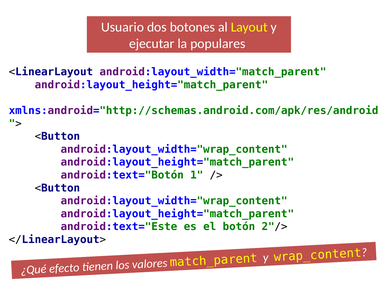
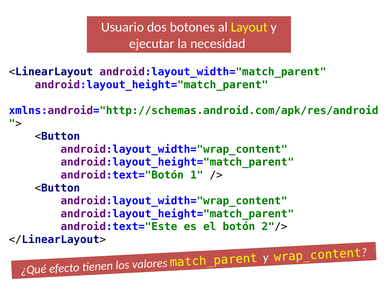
populares: populares -> necesidad
